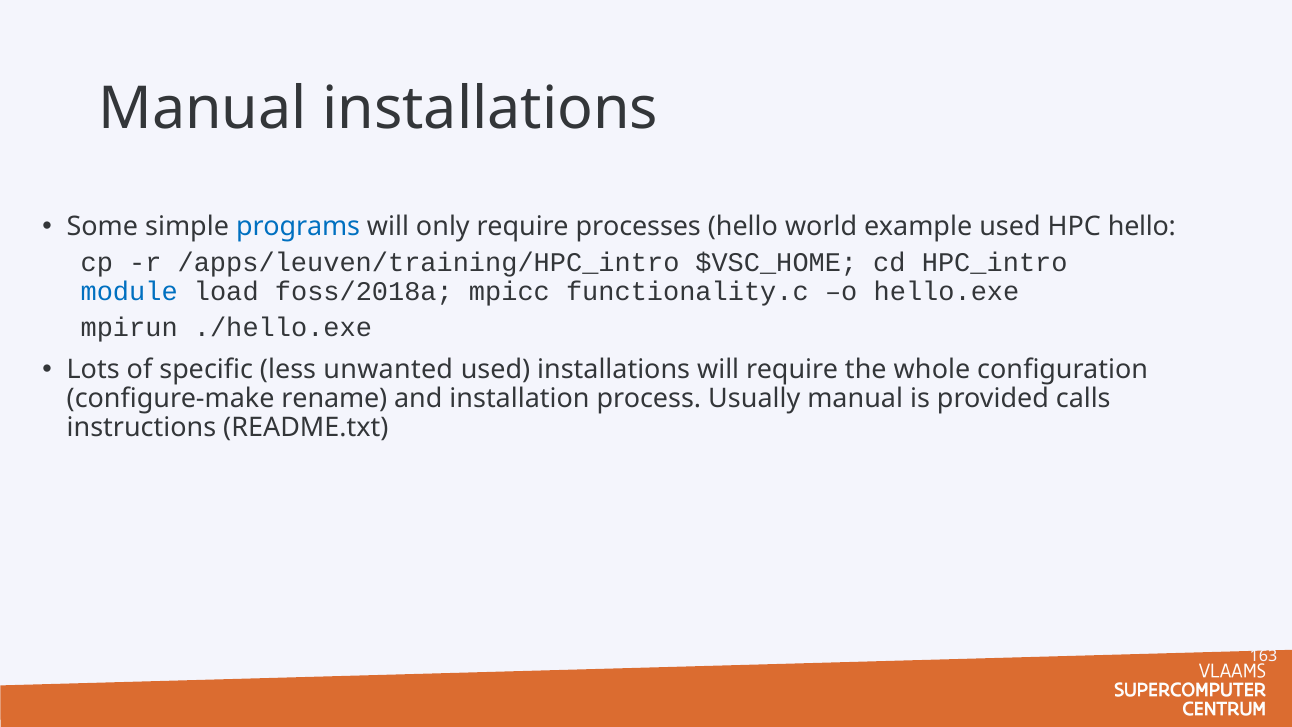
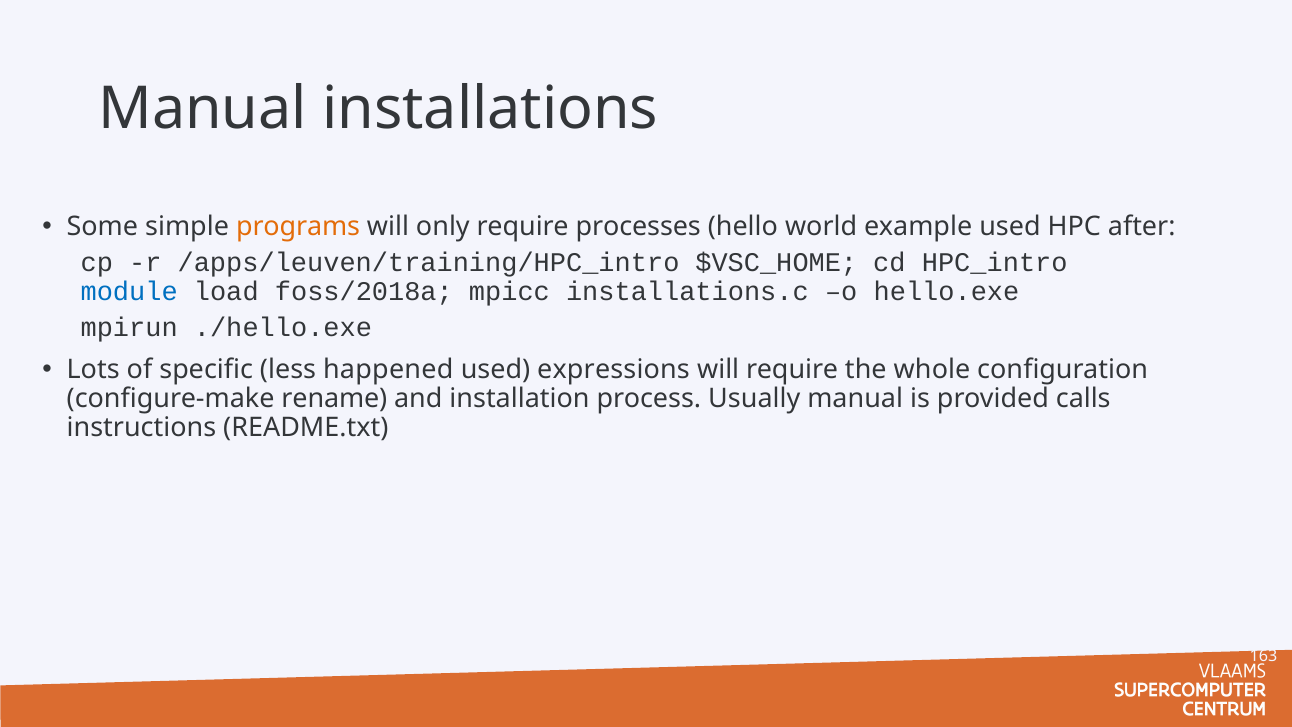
programs colour: blue -> orange
HPC hello: hello -> after
functionality.c: functionality.c -> installations.c
unwanted: unwanted -> happened
used installations: installations -> expressions
